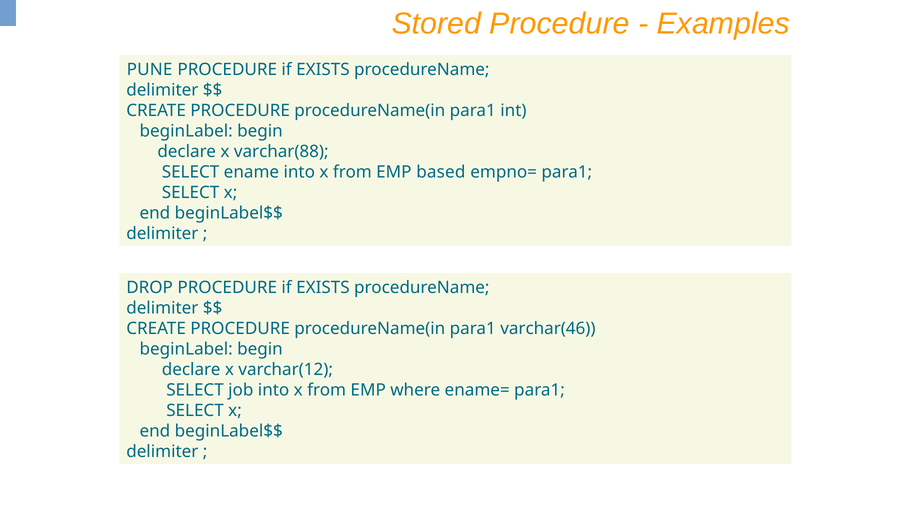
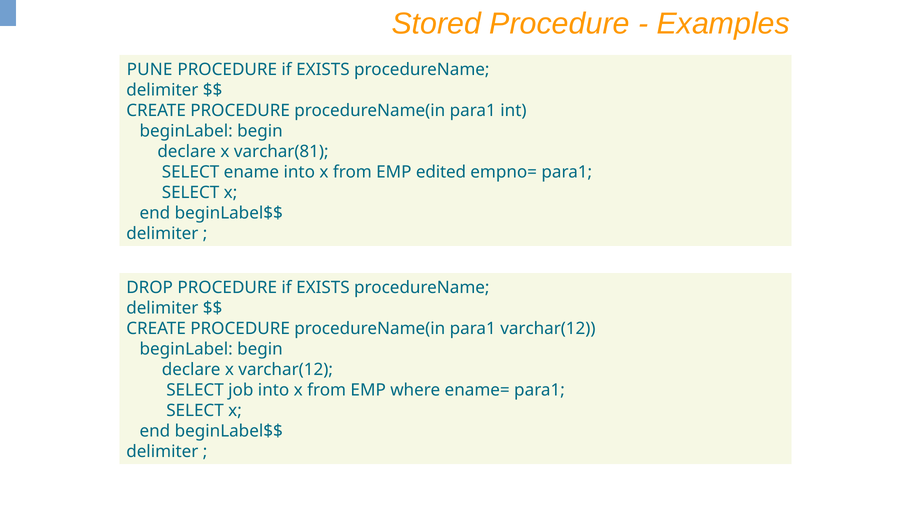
varchar(88: varchar(88 -> varchar(81
based: based -> edited
para1 varchar(46: varchar(46 -> varchar(12
